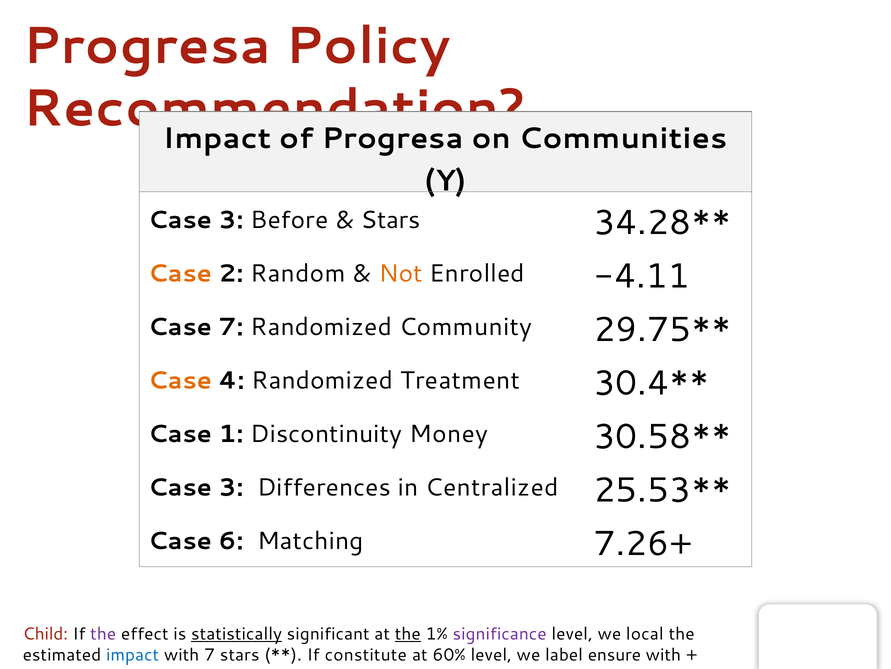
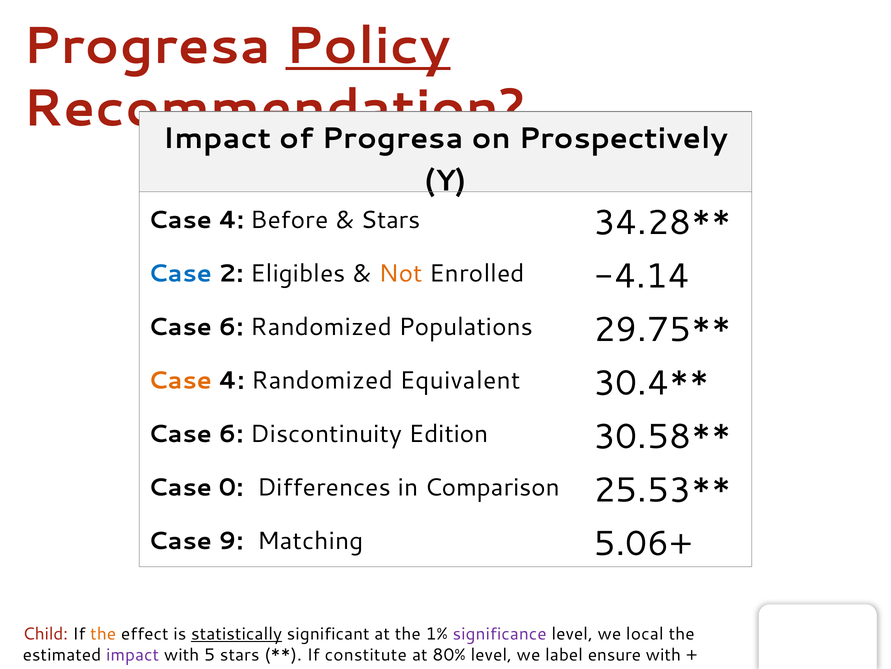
Policy underline: none -> present
Communities: Communities -> Prospectively
3 at (231, 220): 3 -> 4
Case at (180, 273) colour: orange -> blue
Random: Random -> Eligibles
-4.11: -4.11 -> -4.14
7 at (231, 327): 7 -> 6
Community: Community -> Populations
Treatment: Treatment -> Equivalent
1 at (231, 434): 1 -> 6
Money: Money -> Edition
3 at (231, 487): 3 -> 0
Centralized: Centralized -> Comparison
6: 6 -> 9
7.26+: 7.26+ -> 5.06+
the at (103, 633) colour: purple -> orange
the at (408, 633) underline: present -> none
impact at (133, 654) colour: blue -> purple
with 7: 7 -> 5
60%: 60% -> 80%
